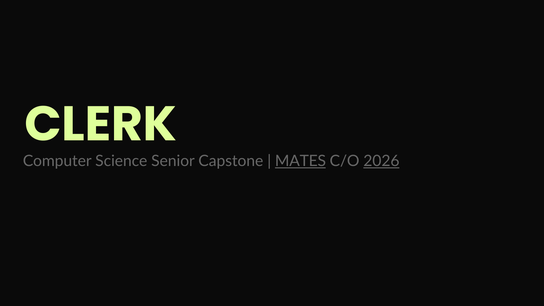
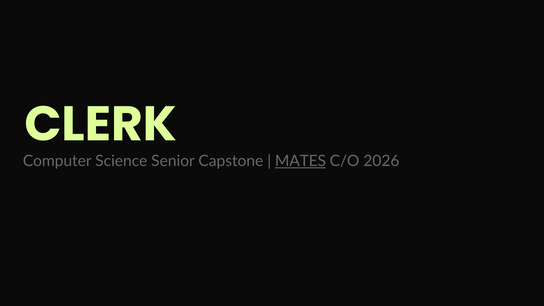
2026 underline: present -> none
